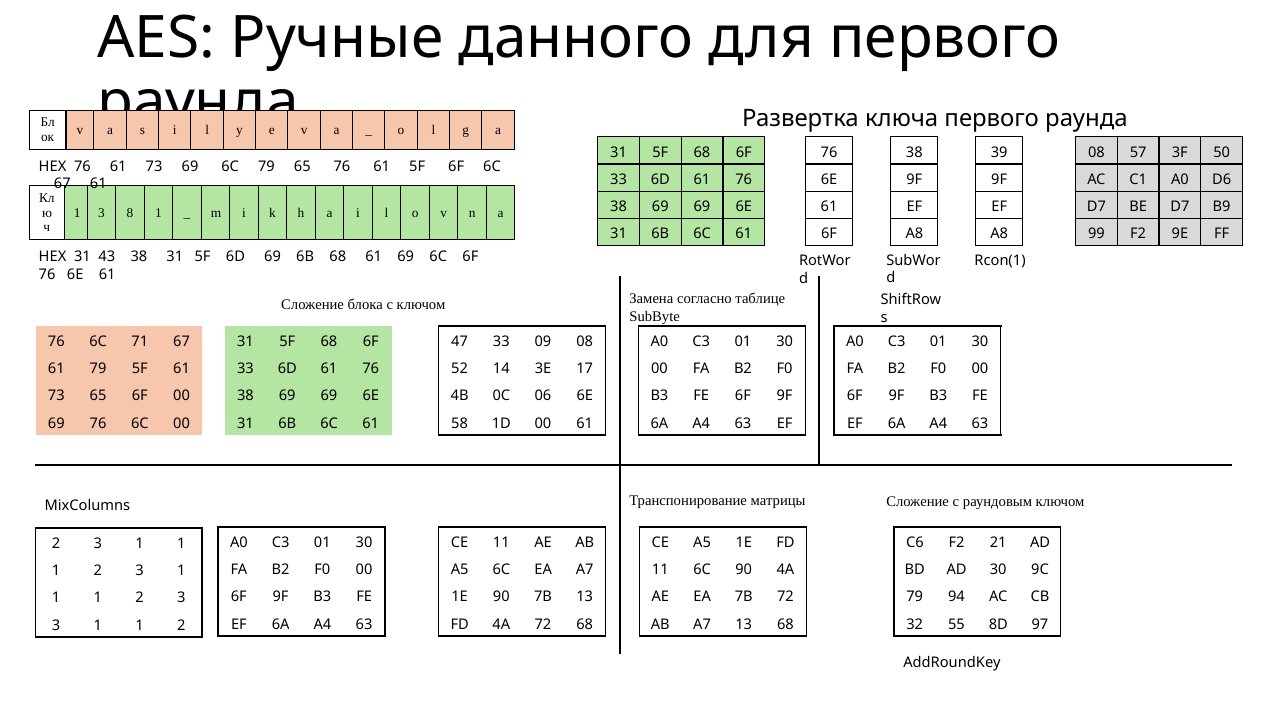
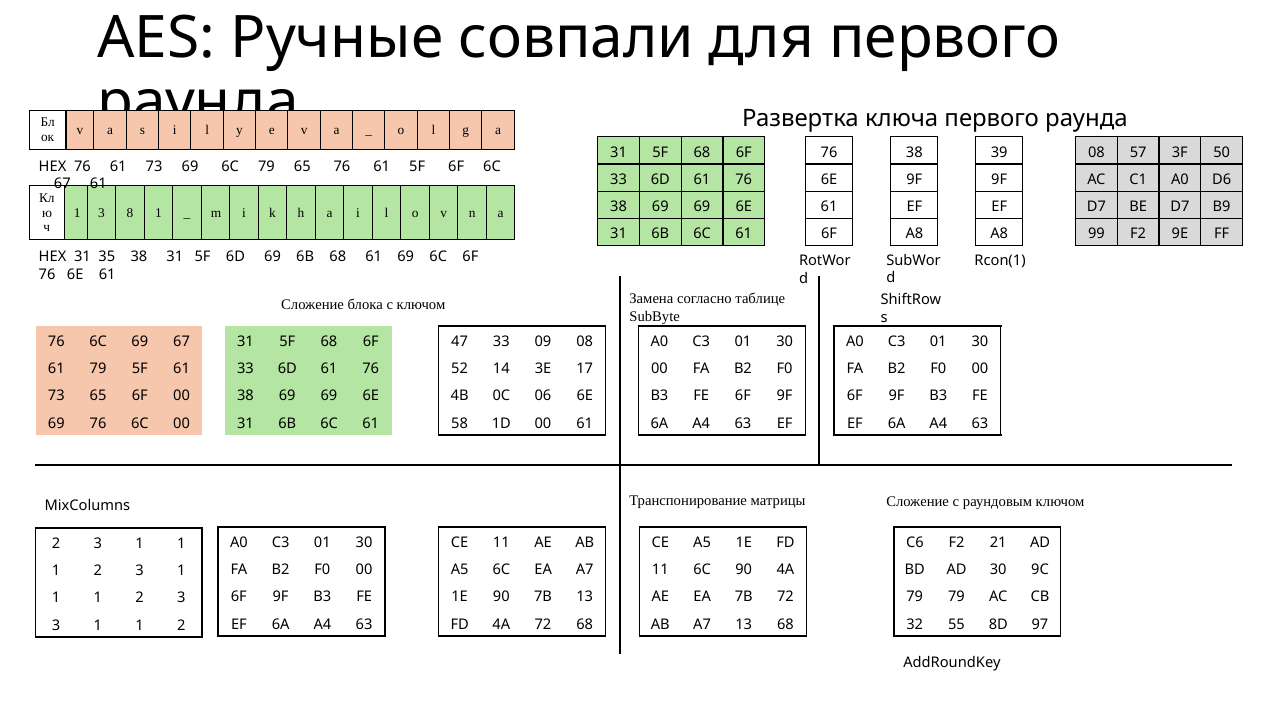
данного: данного -> совпали
43: 43 -> 35
6C 71: 71 -> 69
79 94: 94 -> 79
